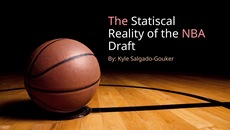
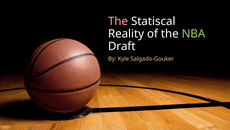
NBA colour: pink -> light green
